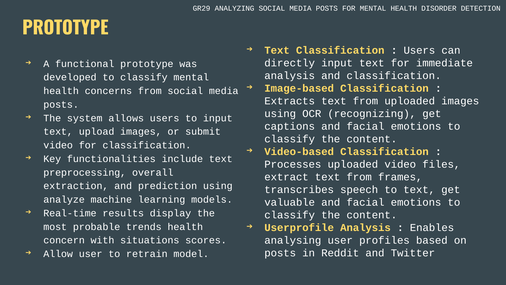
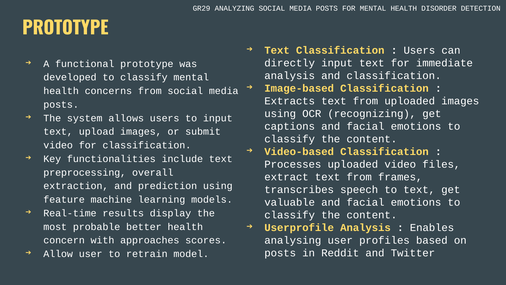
analyze: analyze -> feature
trends: trends -> better
situations: situations -> approaches
